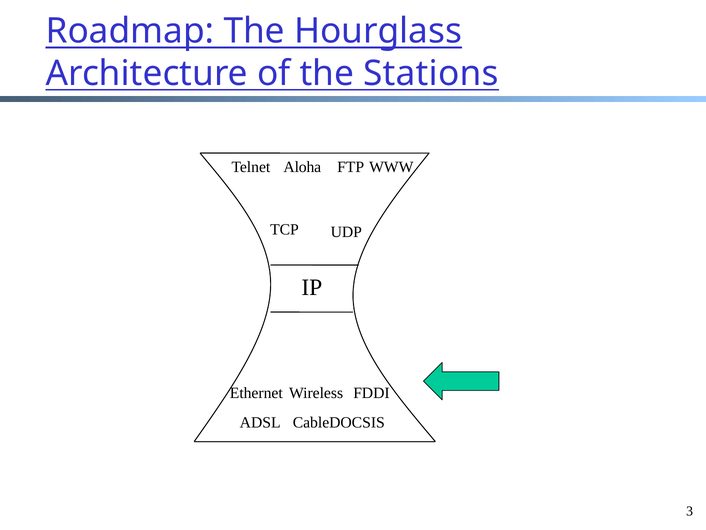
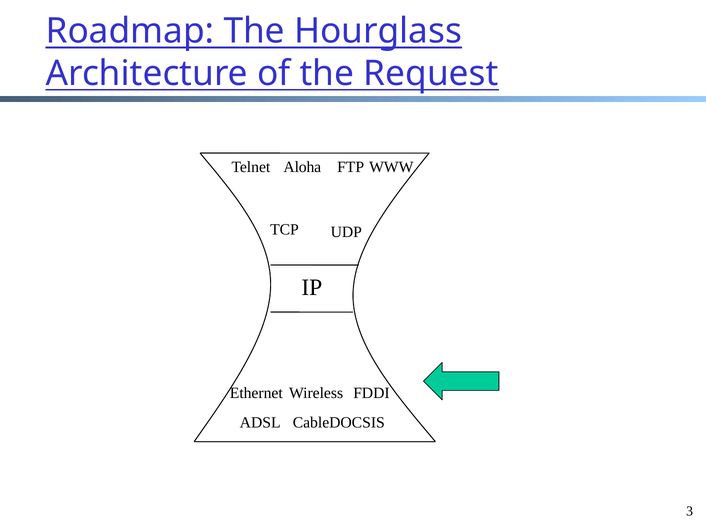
Stations: Stations -> Request
